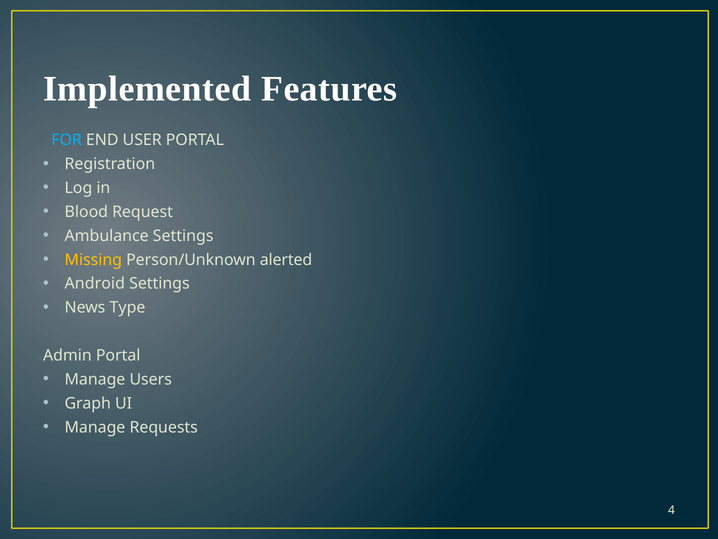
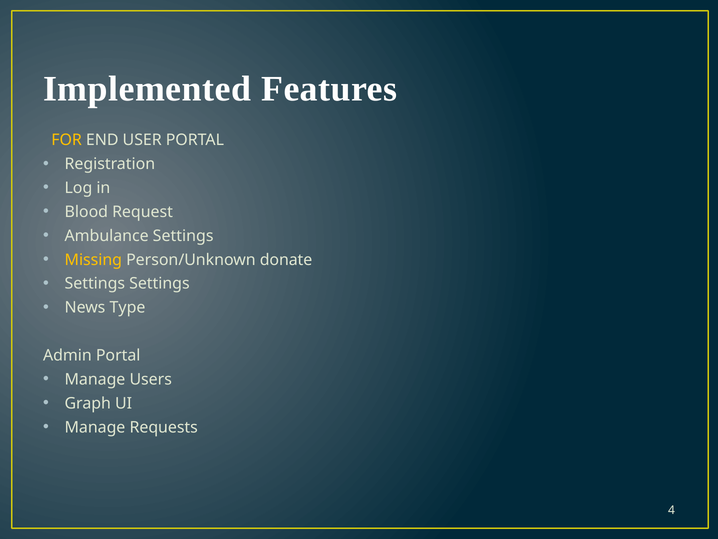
FOR colour: light blue -> yellow
alerted: alerted -> donate
Android at (95, 283): Android -> Settings
